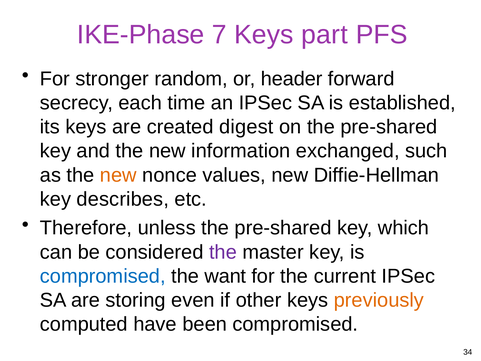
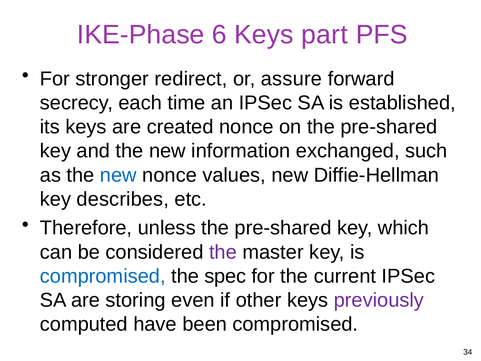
7: 7 -> 6
random: random -> redirect
header: header -> assure
created digest: digest -> nonce
new at (118, 175) colour: orange -> blue
want: want -> spec
previously colour: orange -> purple
